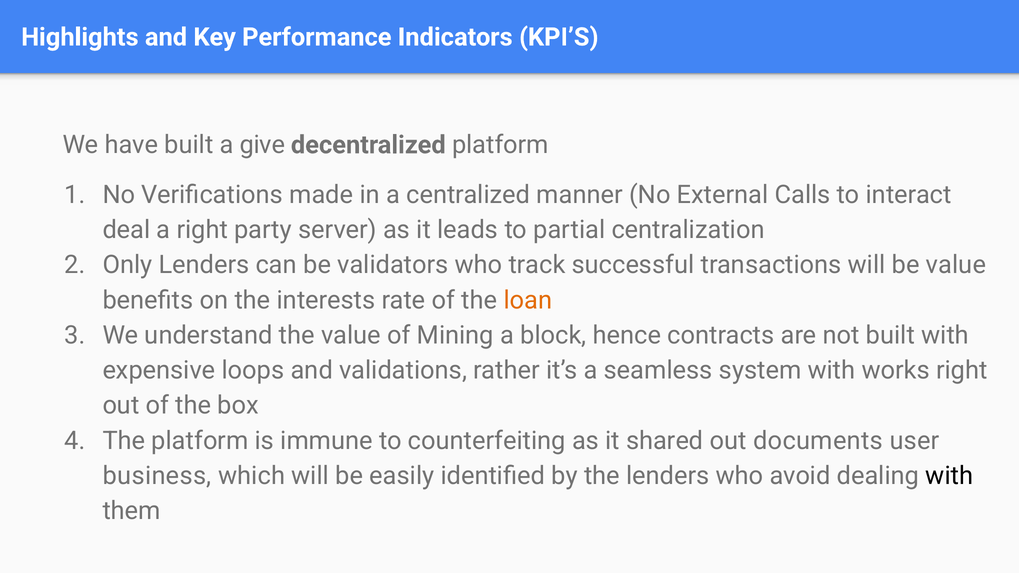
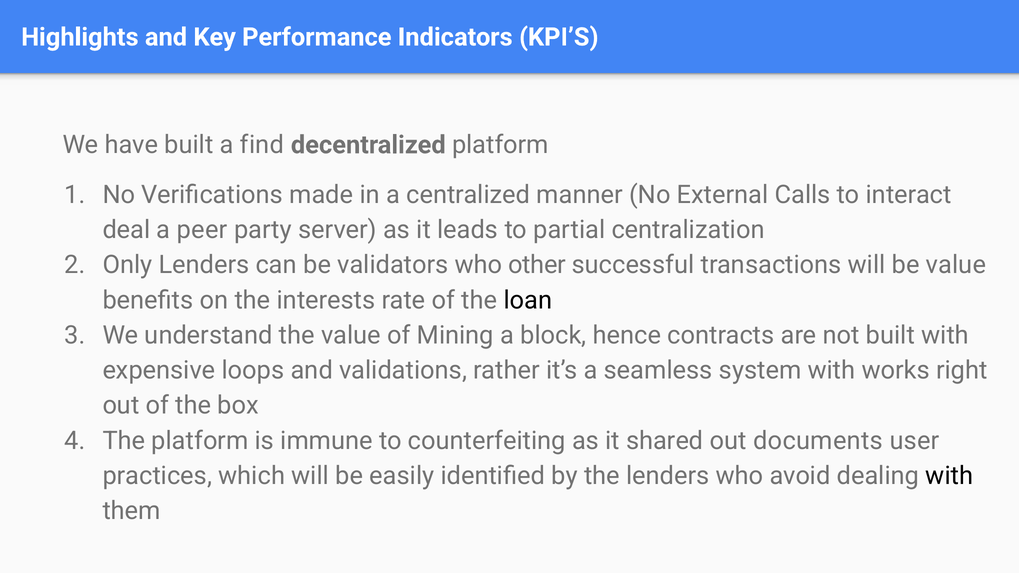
give: give -> find
a right: right -> peer
track: track -> other
loan colour: orange -> black
business: business -> practices
